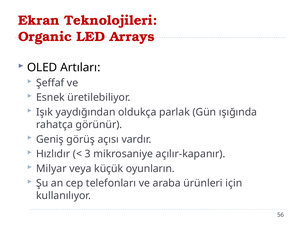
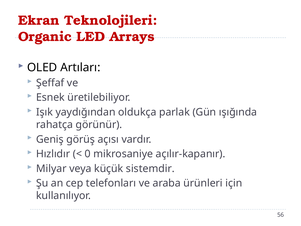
3: 3 -> 0
oyunların: oyunların -> sistemdir
